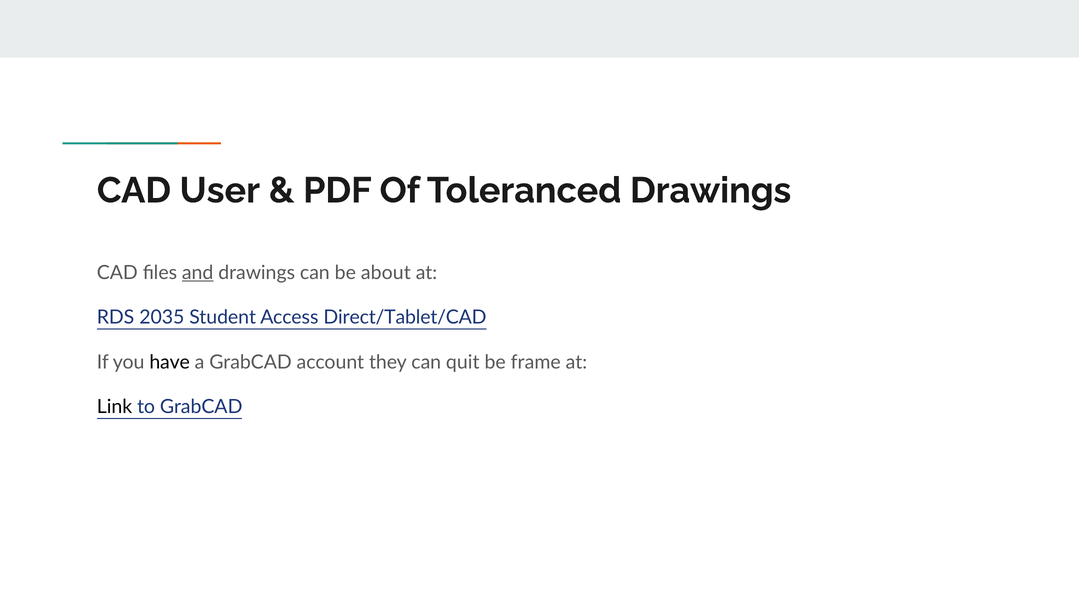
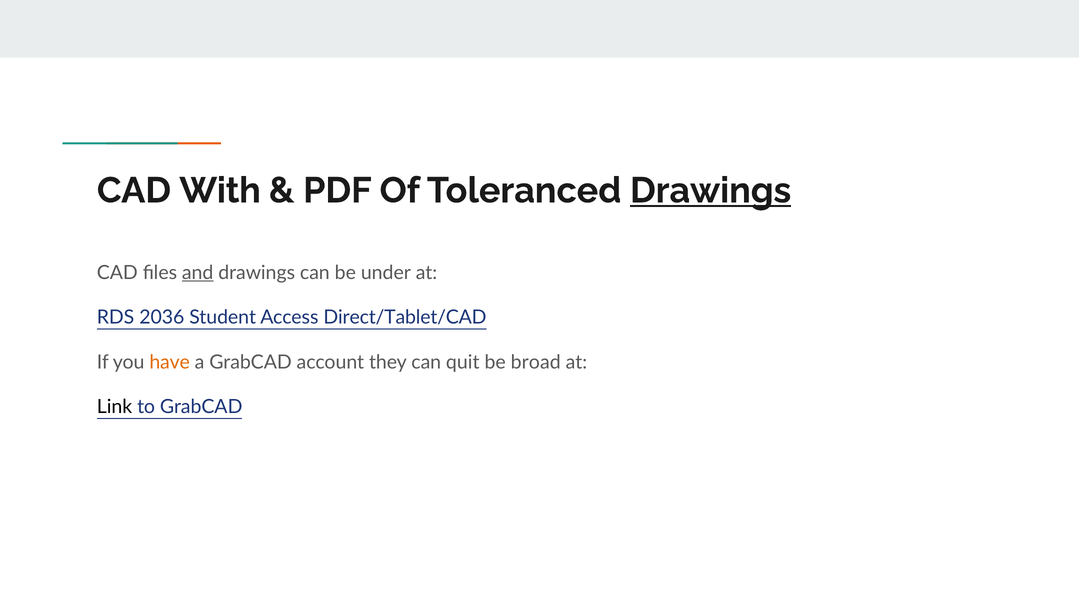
User: User -> With
Drawings at (711, 191) underline: none -> present
about: about -> under
2035: 2035 -> 2036
have colour: black -> orange
frame: frame -> broad
